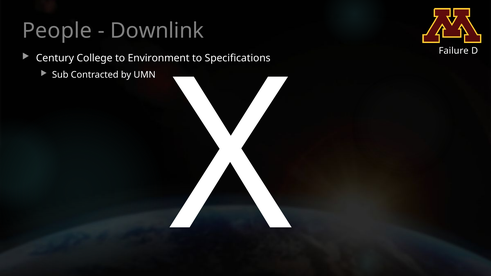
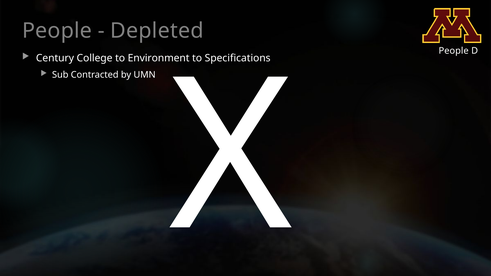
Downlink: Downlink -> Depleted
Failure at (454, 51): Failure -> People
